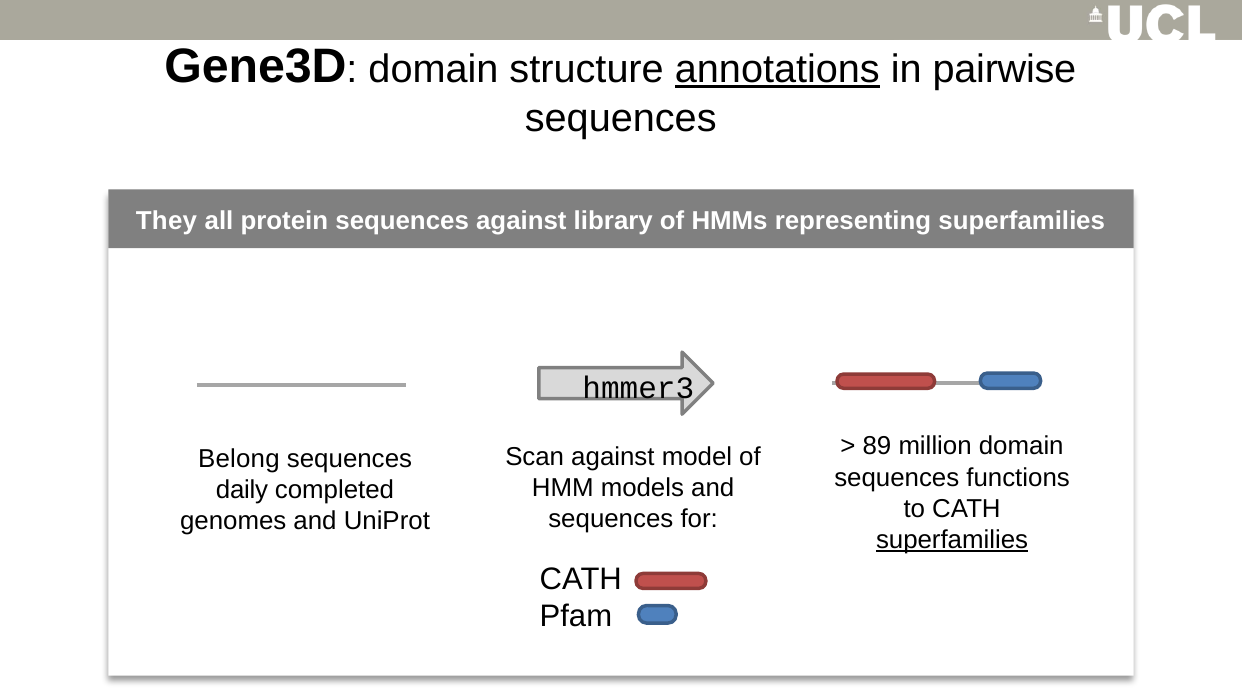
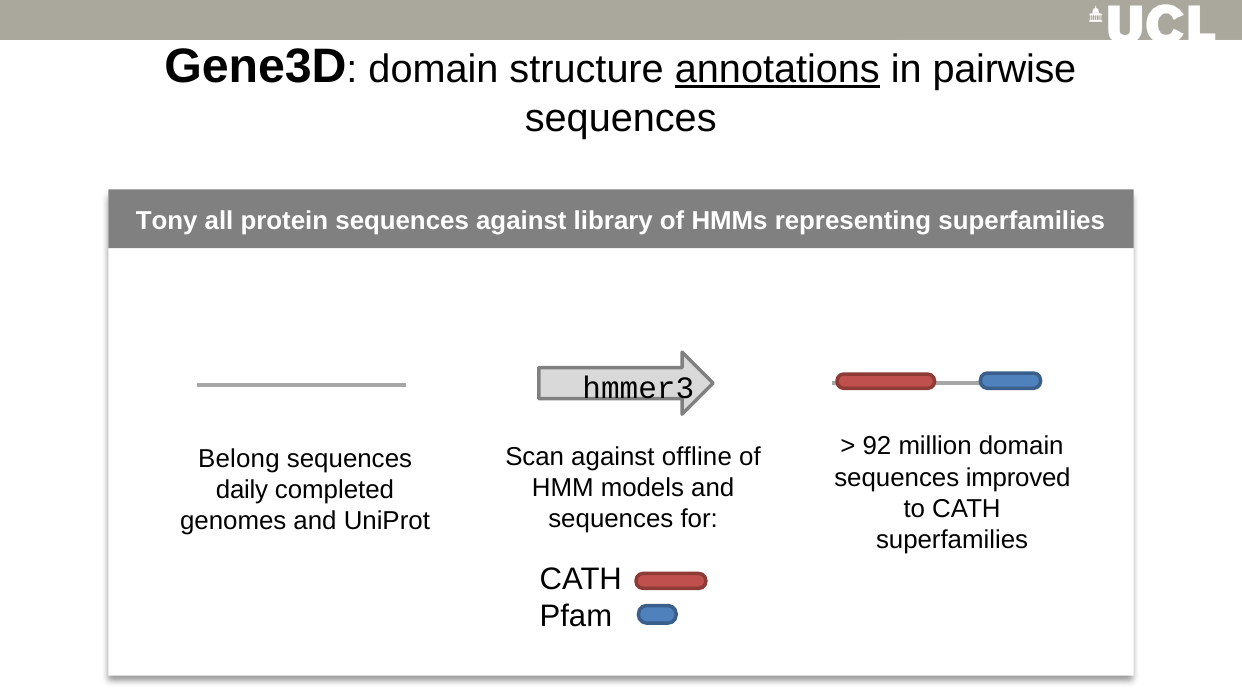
They: They -> Tony
89: 89 -> 92
model: model -> offline
functions: functions -> improved
superfamilies at (952, 539) underline: present -> none
